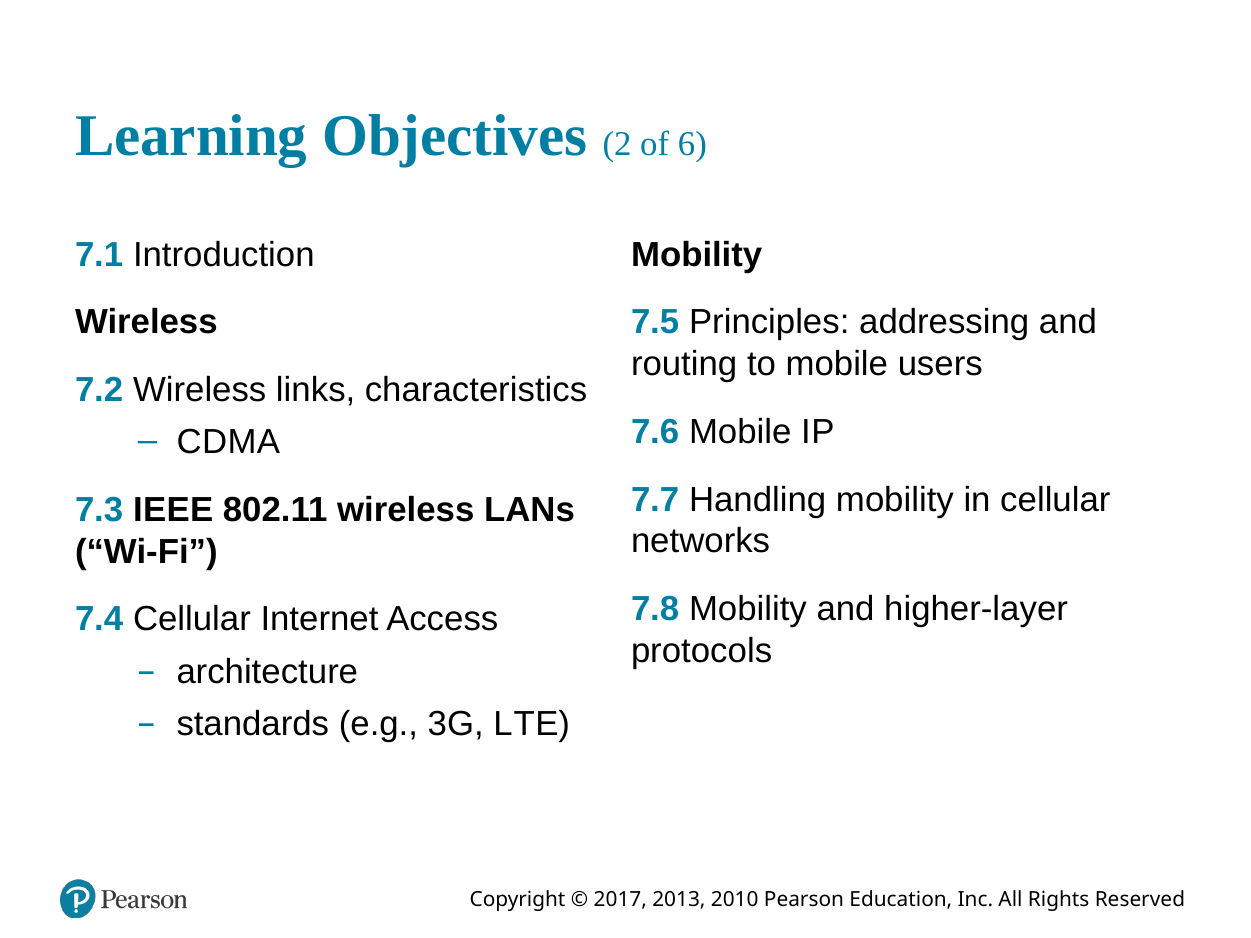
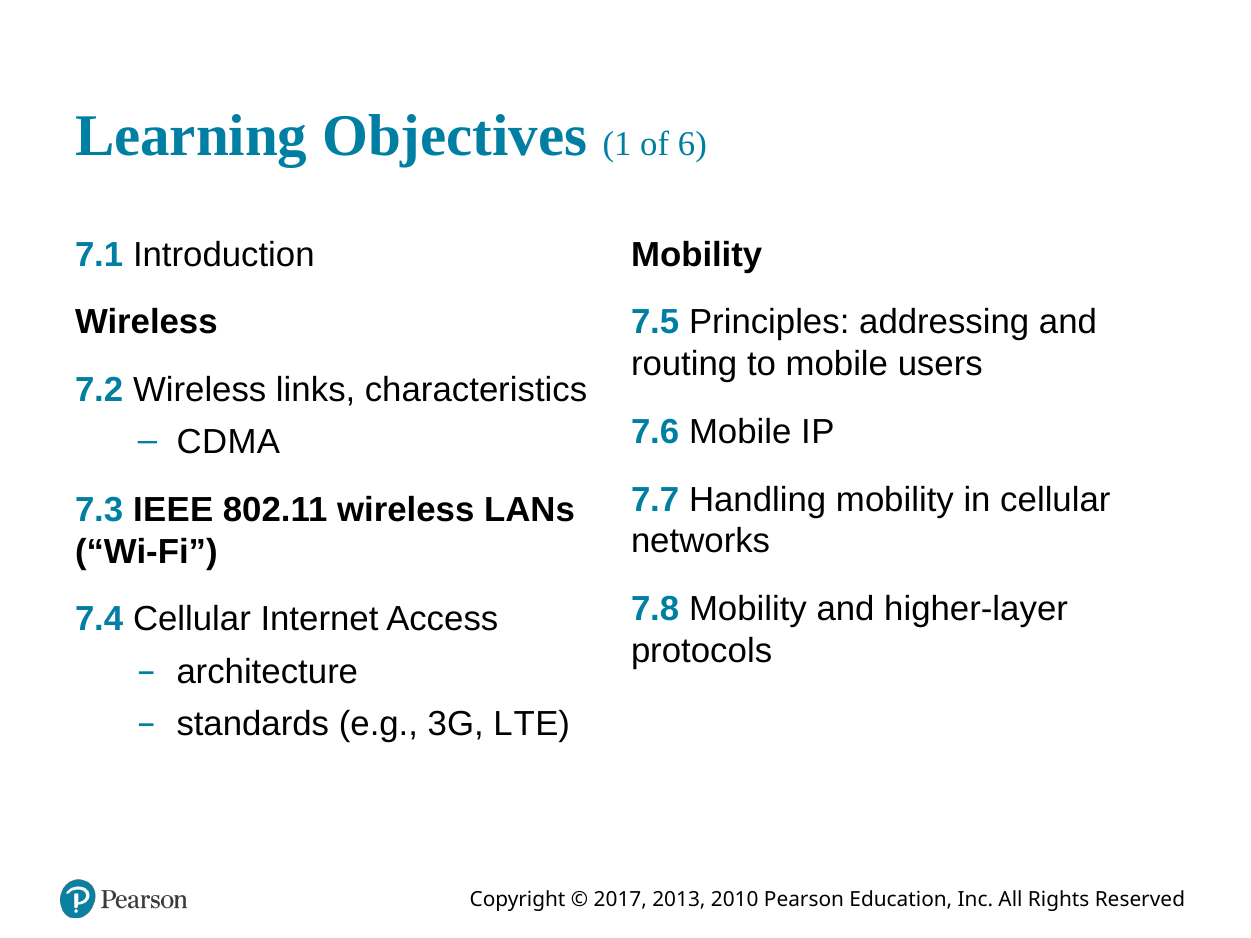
2: 2 -> 1
